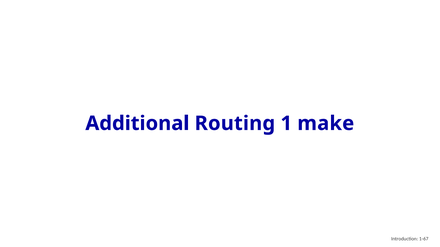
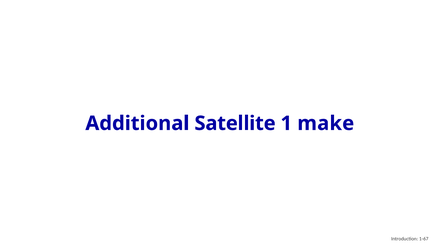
Routing: Routing -> Satellite
